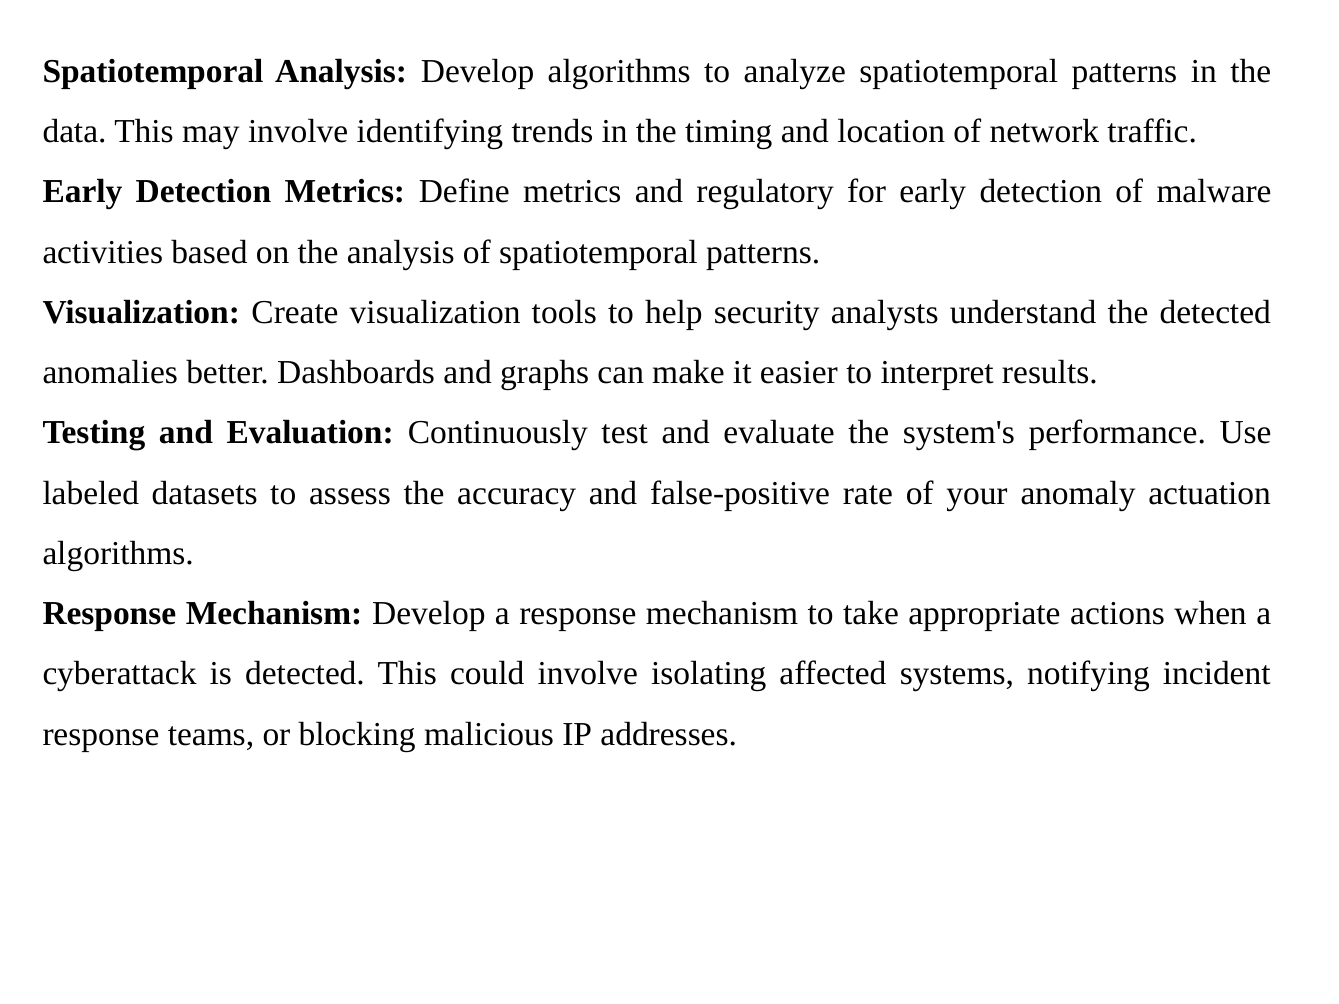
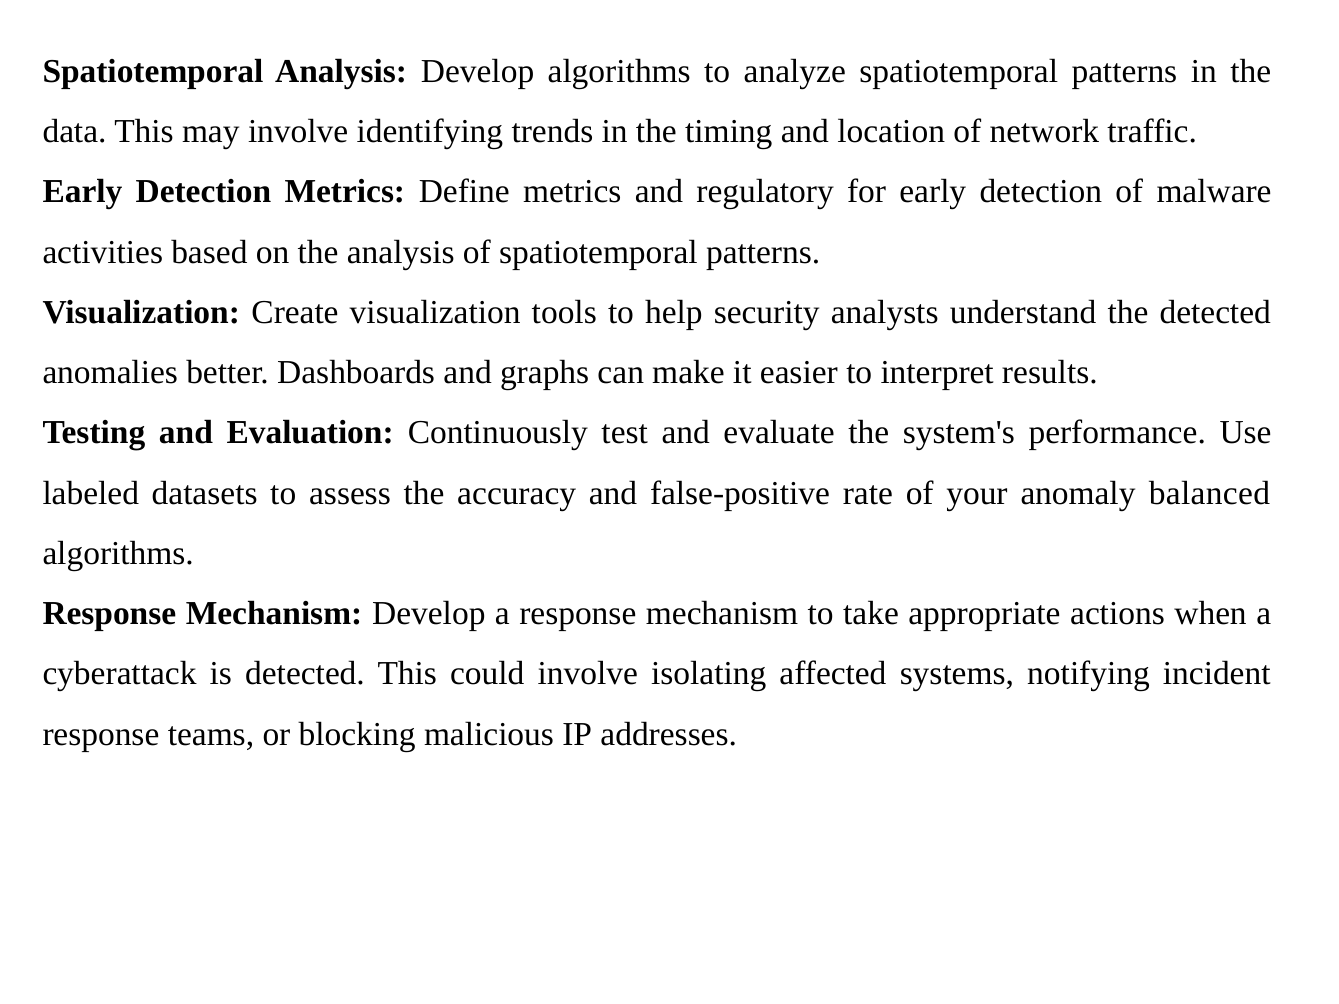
actuation: actuation -> balanced
